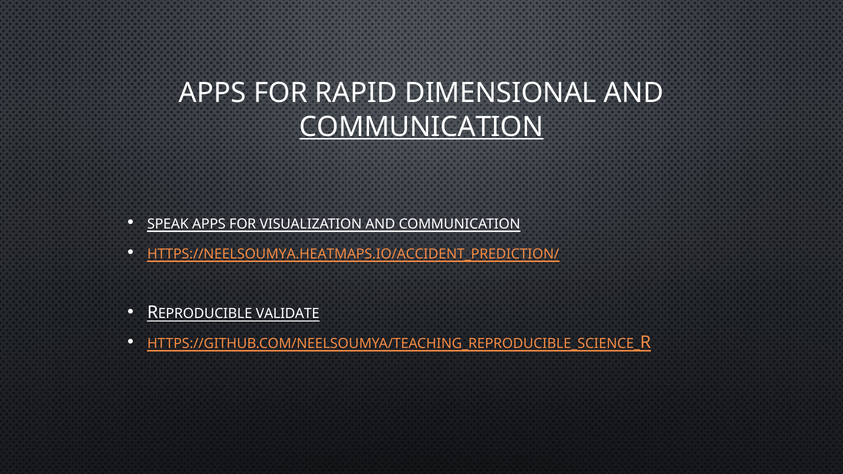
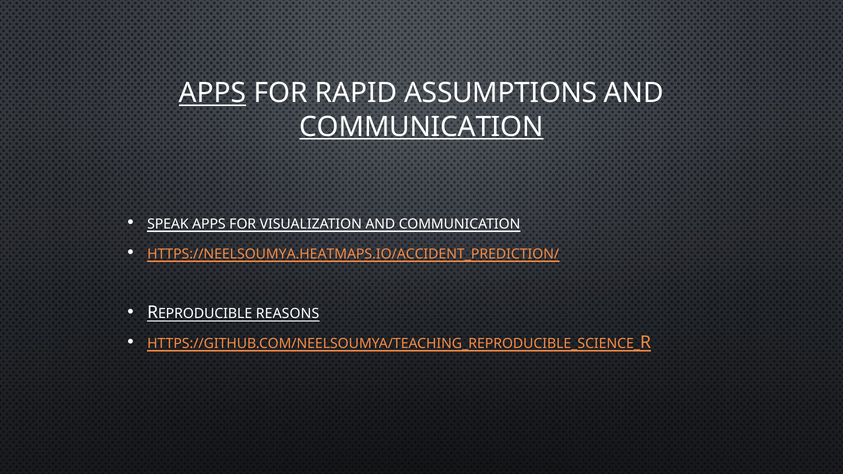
APPS at (213, 93) underline: none -> present
DIMENSIONAL: DIMENSIONAL -> ASSUMPTIONS
VALIDATE: VALIDATE -> REASONS
